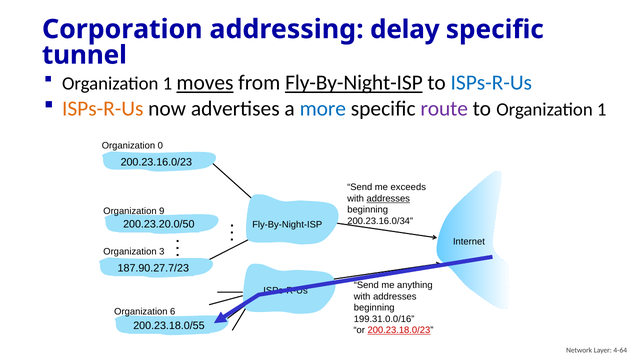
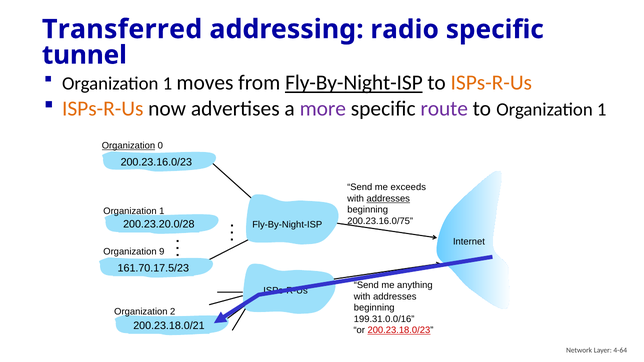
Corporation: Corporation -> Transferred
delay: delay -> radio
moves underline: present -> none
ISPs-R-Us at (491, 83) colour: blue -> orange
more colour: blue -> purple
Organization at (128, 146) underline: none -> present
9 at (162, 211): 9 -> 1
200.23.16.0/34: 200.23.16.0/34 -> 200.23.16.0/75
200.23.20.0/50: 200.23.20.0/50 -> 200.23.20.0/28
3: 3 -> 9
187.90.27.7/23: 187.90.27.7/23 -> 161.70.17.5/23
6: 6 -> 2
200.23.18.0/55: 200.23.18.0/55 -> 200.23.18.0/21
